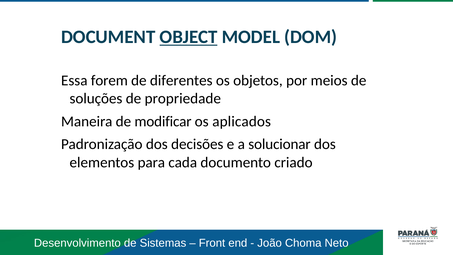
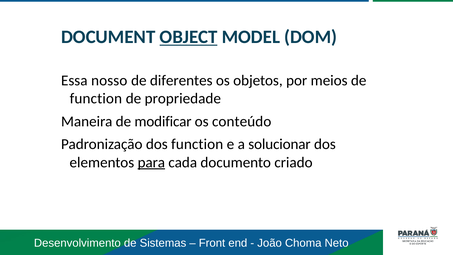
forem: forem -> nosso
soluções at (96, 98): soluções -> function
aplicados: aplicados -> conteúdo
dos decisões: decisões -> function
para underline: none -> present
